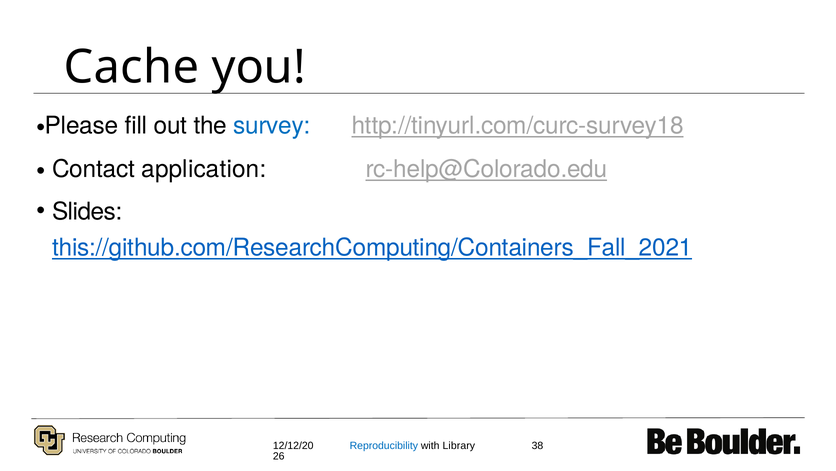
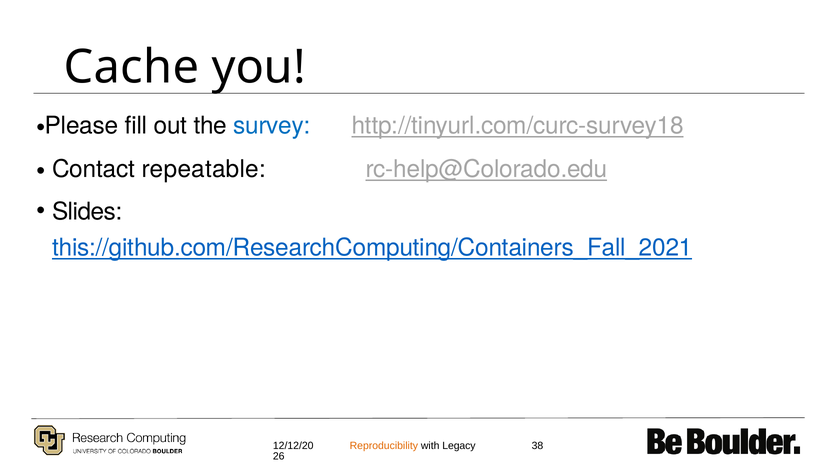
application: application -> repeatable
Reproducibility colour: blue -> orange
Library: Library -> Legacy
